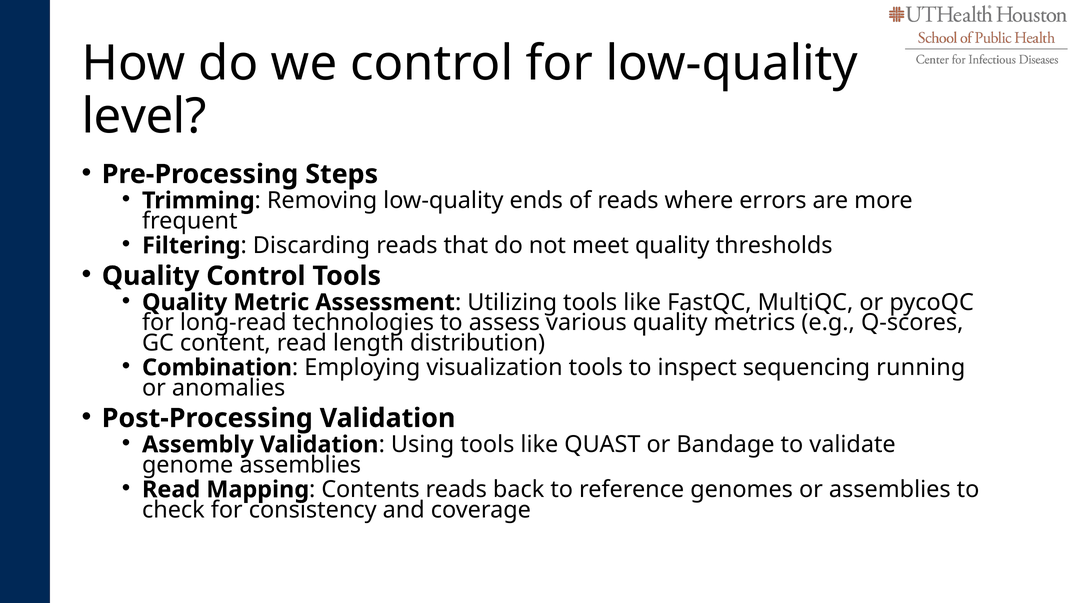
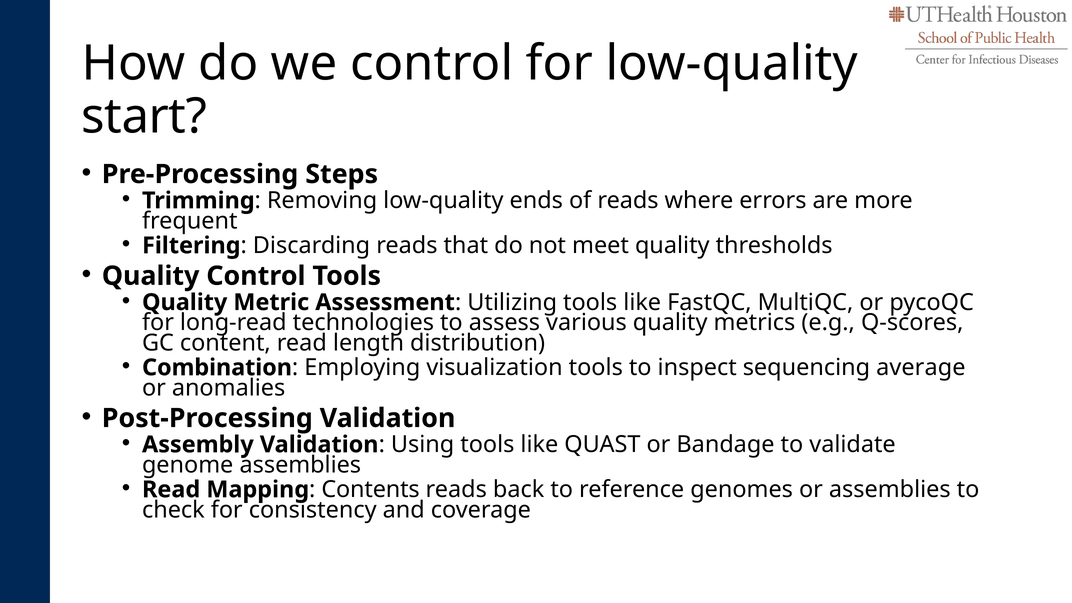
level: level -> start
running: running -> average
